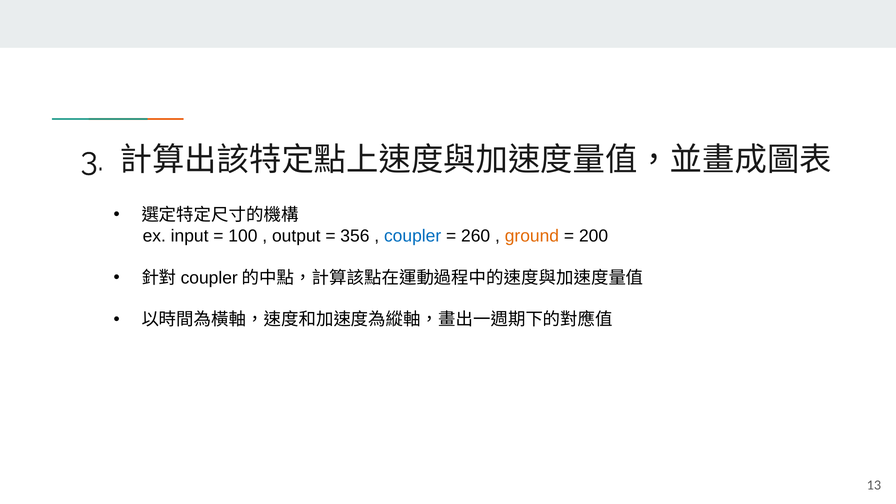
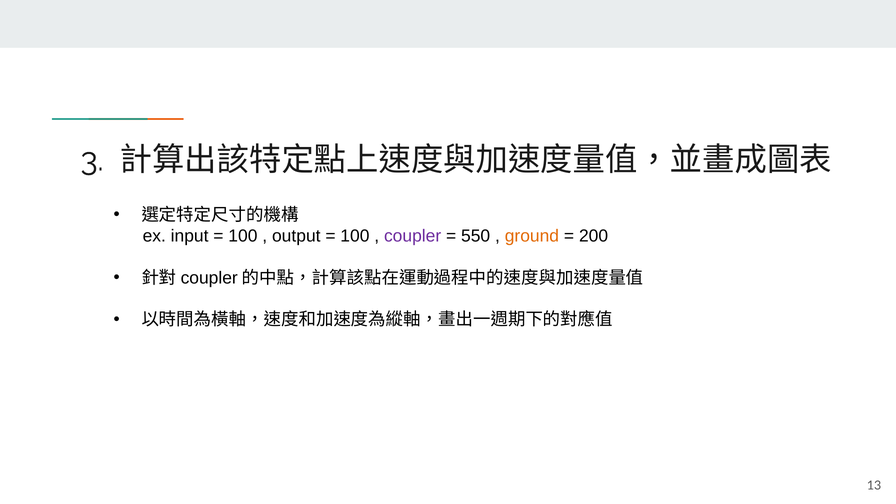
356 at (355, 236): 356 -> 100
coupler colour: blue -> purple
260: 260 -> 550
